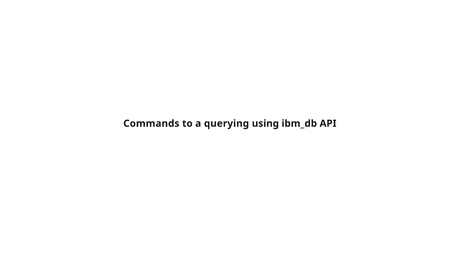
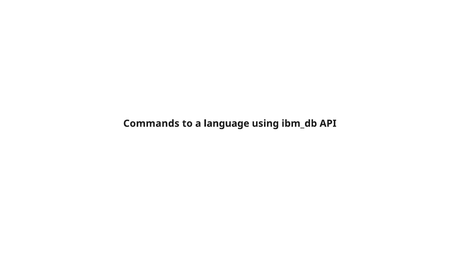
querying: querying -> language
